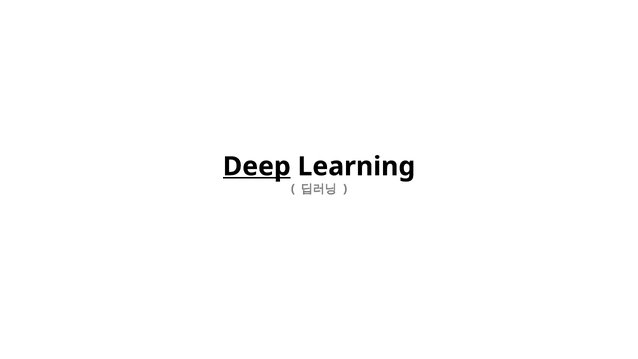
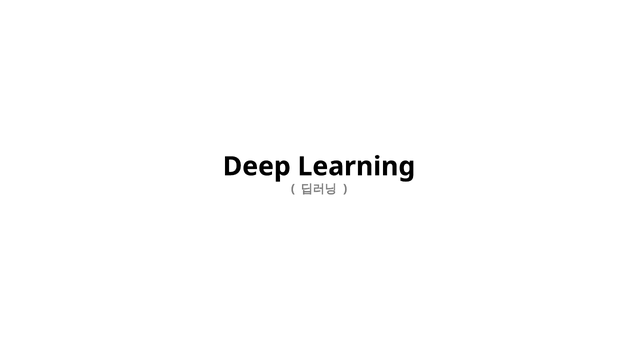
Deep underline: present -> none
